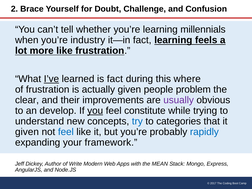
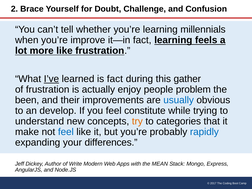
industry: industry -> improve
where: where -> gather
actually given: given -> enjoy
clear: clear -> been
usually colour: purple -> blue
you at (95, 111) underline: present -> none
try colour: blue -> orange
given at (27, 132): given -> make
framework: framework -> differences
